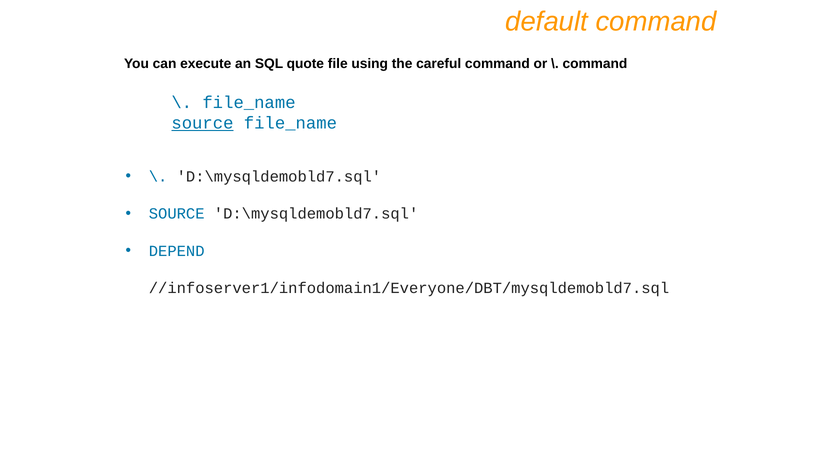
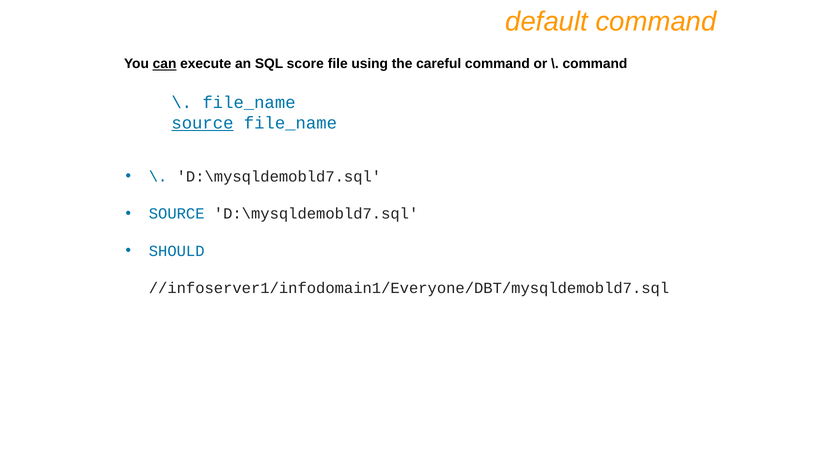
can underline: none -> present
quote: quote -> score
DEPEND: DEPEND -> SHOULD
